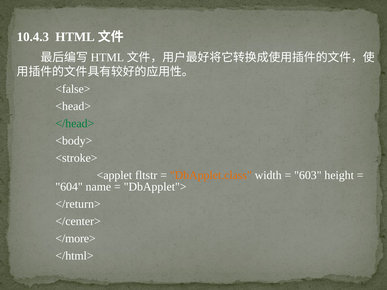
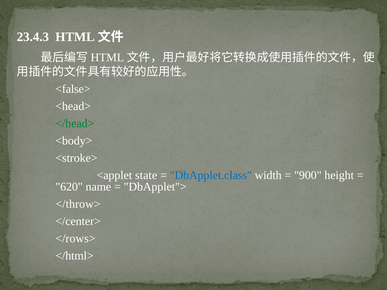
10.4.3: 10.4.3 -> 23.4.3
fltstr: fltstr -> state
DbApplet.class colour: orange -> blue
603: 603 -> 900
604: 604 -> 620
</return>: </return> -> </throw>
</more>: </more> -> </rows>
